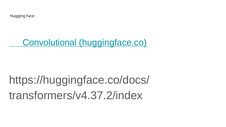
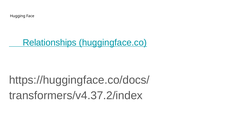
Convolutional: Convolutional -> Relationships
